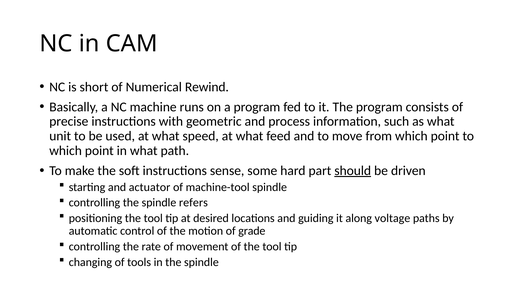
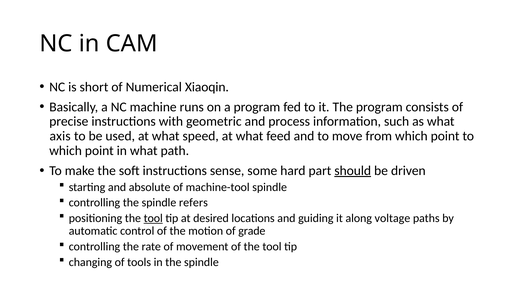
Rewind: Rewind -> Xiaoqin
unit: unit -> axis
actuator: actuator -> absolute
tool at (153, 218) underline: none -> present
